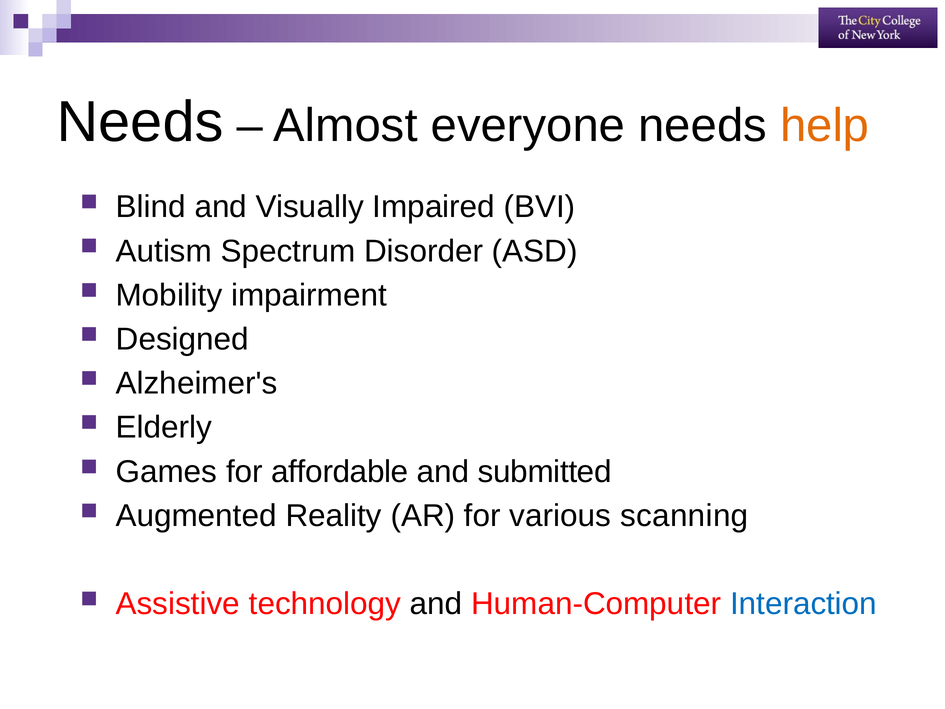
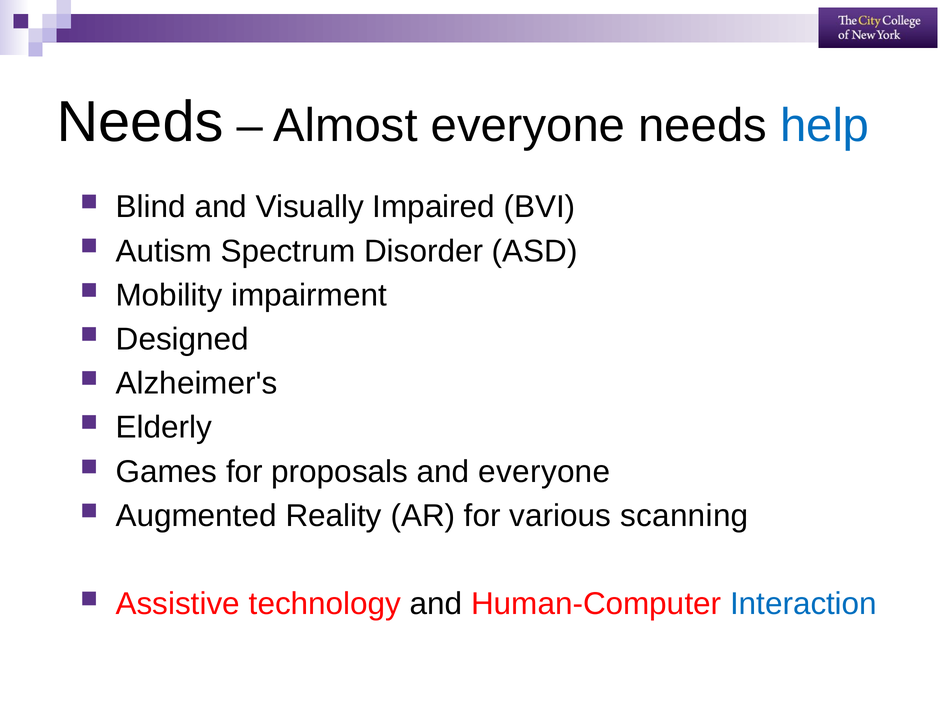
help colour: orange -> blue
affordable: affordable -> proposals
and submitted: submitted -> everyone
